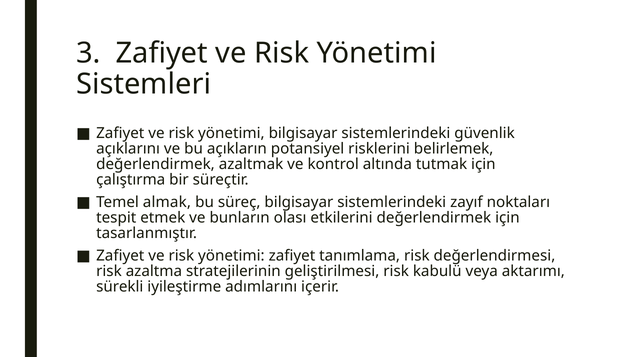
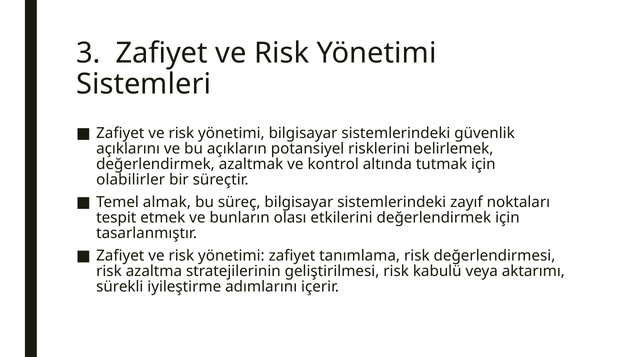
çalıştırma: çalıştırma -> olabilirler
